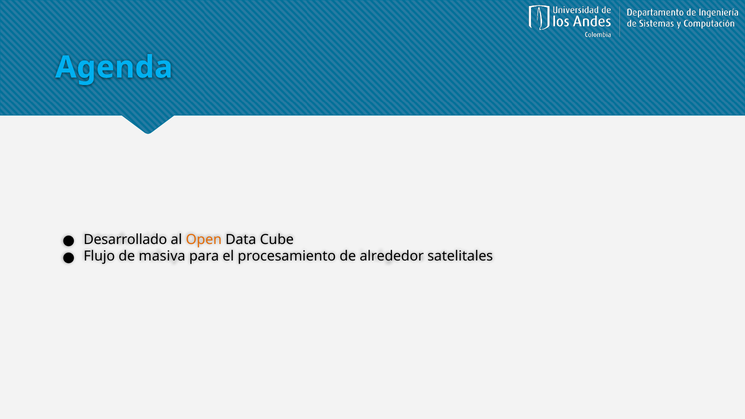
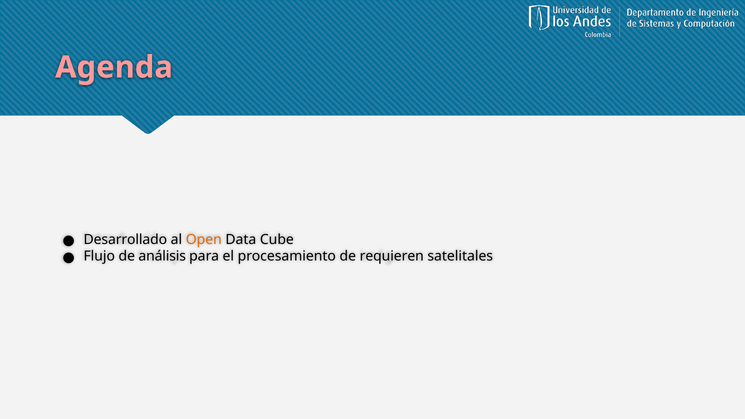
Agenda colour: light blue -> pink
masiva: masiva -> análisis
alrededor: alrededor -> requieren
